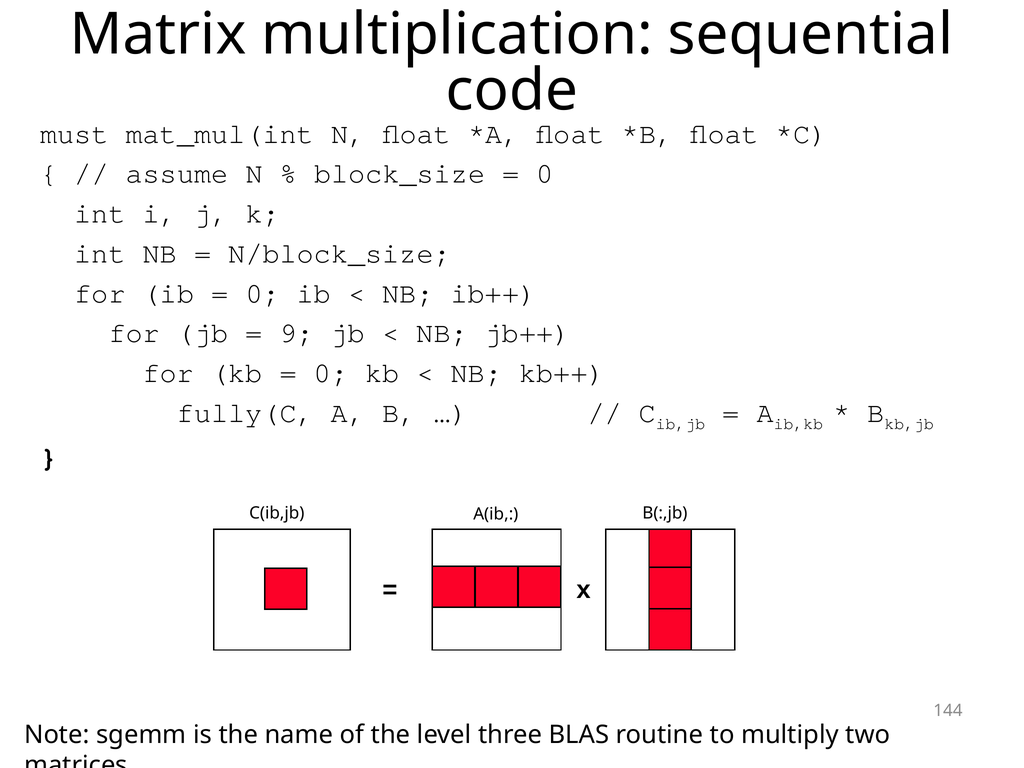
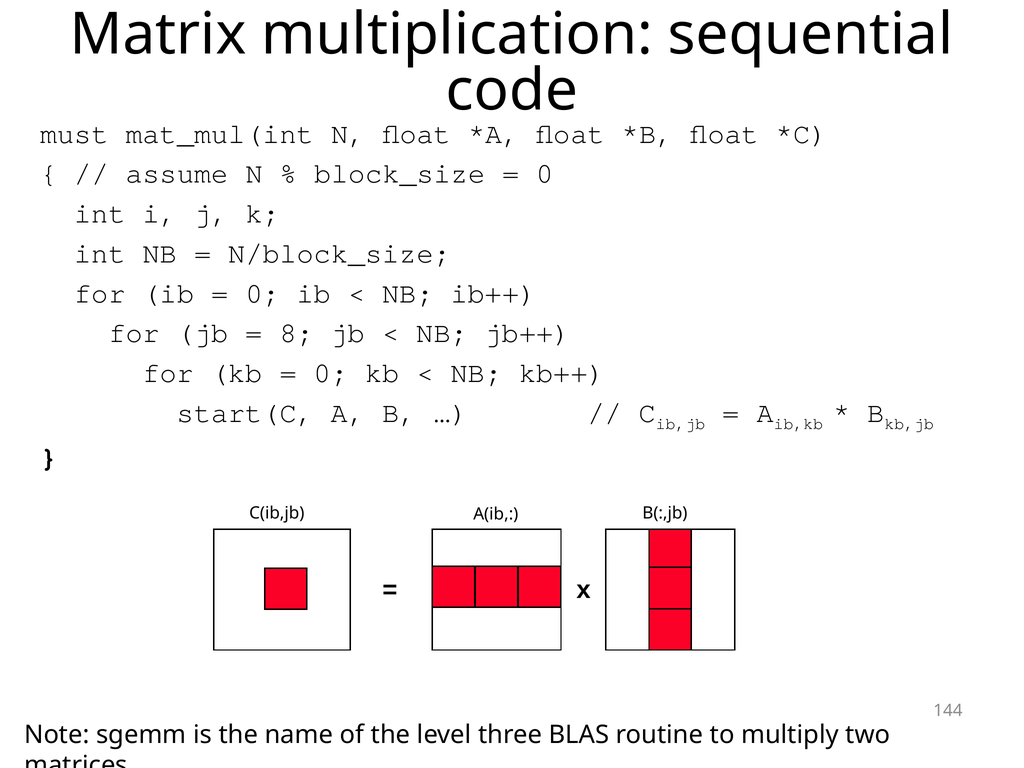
9: 9 -> 8
fully(C: fully(C -> start(C
